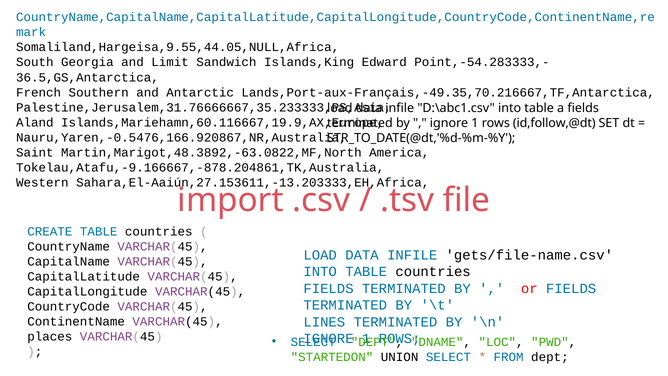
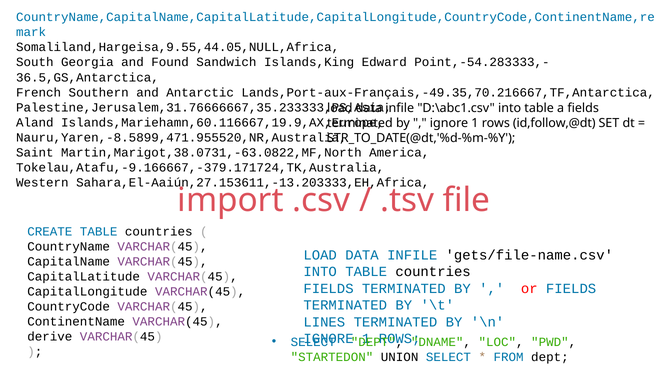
Limit: Limit -> Found
Nauru,Yaren,-0.5476,166.920867,NR,Australia: Nauru,Yaren,-0.5476,166.920867,NR,Australia -> Nauru,Yaren,-8.5899,471.955520,NR,Australia
Martin,Marigot,48.3892,-63.0822,MF,North: Martin,Marigot,48.3892,-63.0822,MF,North -> Martin,Marigot,38.0731,-63.0822,MF,North
Tokelau,Atafu,-9.166667,-878.204861,TK,Australia: Tokelau,Atafu,-9.166667,-878.204861,TK,Australia -> Tokelau,Atafu,-9.166667,-379.171724,TK,Australia
places: places -> derive
